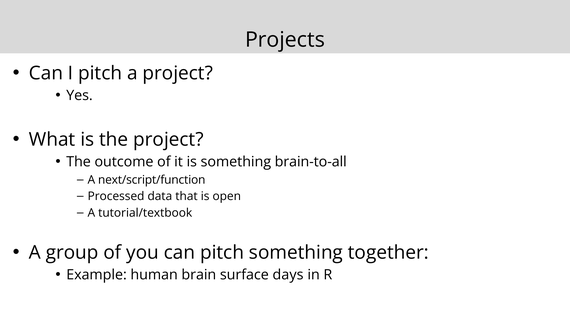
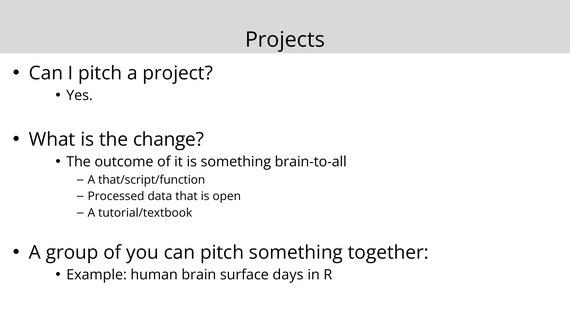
the project: project -> change
next/script/function: next/script/function -> that/script/function
